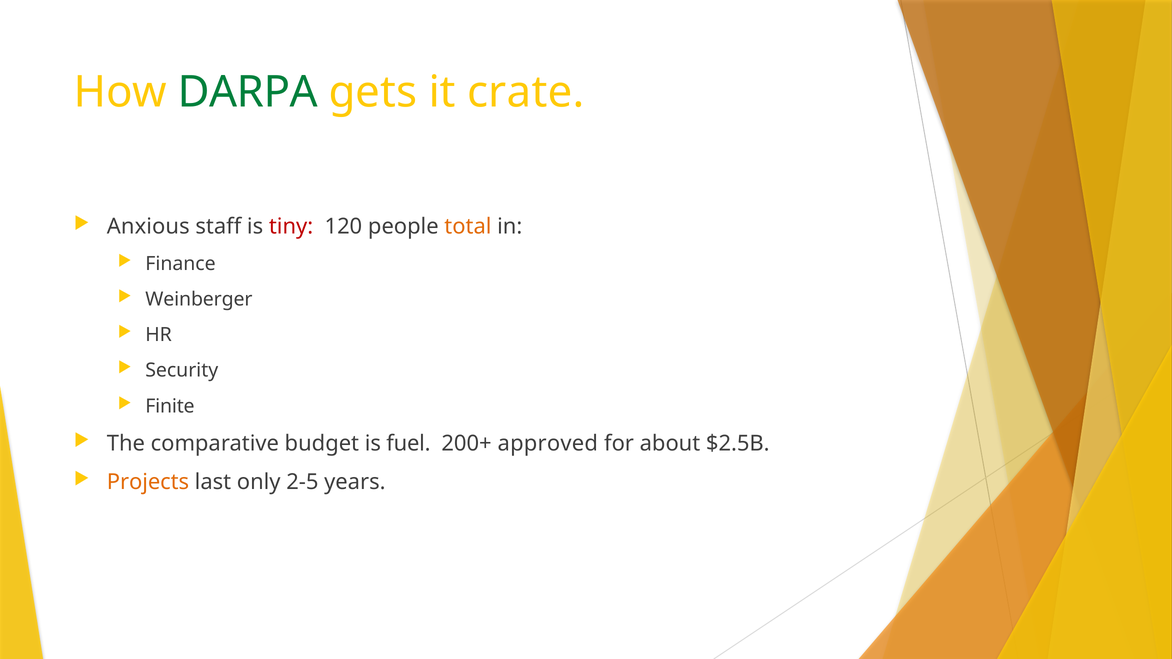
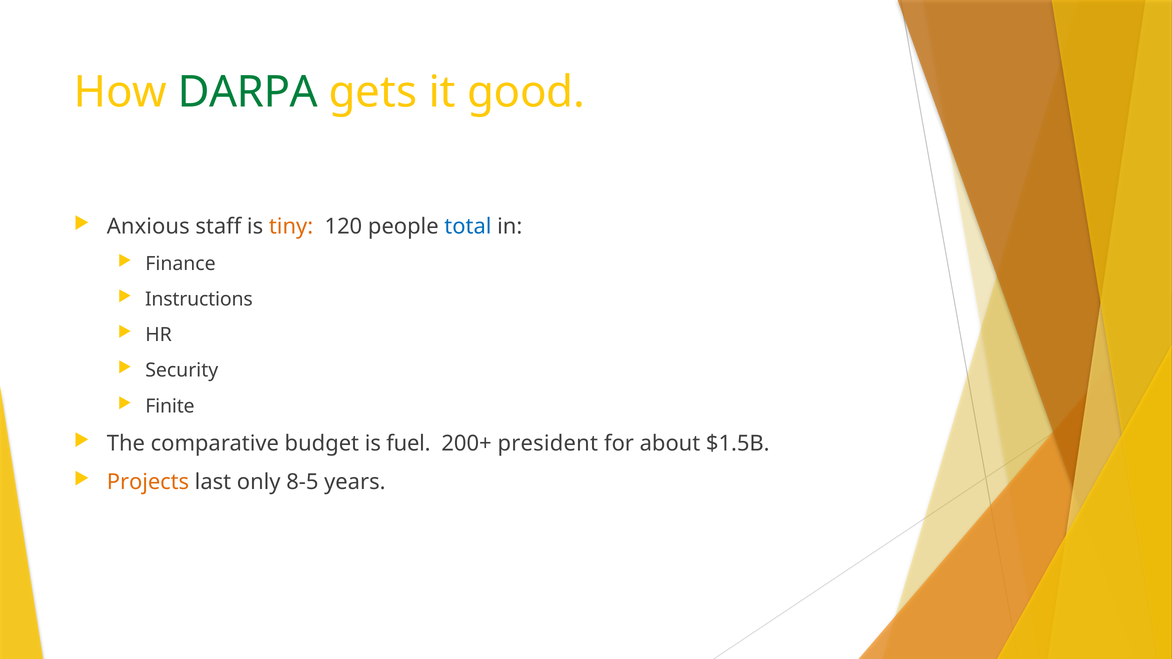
crate: crate -> good
tiny colour: red -> orange
total colour: orange -> blue
Weinberger: Weinberger -> Instructions
approved: approved -> president
$2.5B: $2.5B -> $1.5B
2-5: 2-5 -> 8-5
